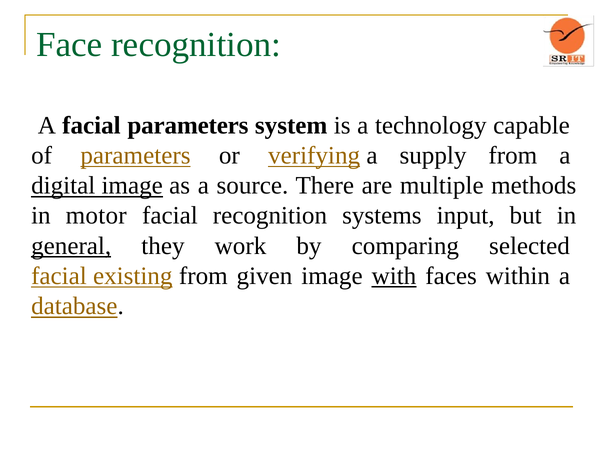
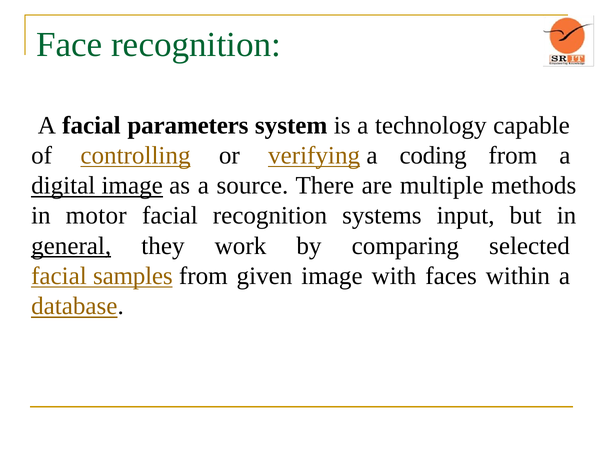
of parameters: parameters -> controlling
supply: supply -> coding
existing: existing -> samples
with underline: present -> none
